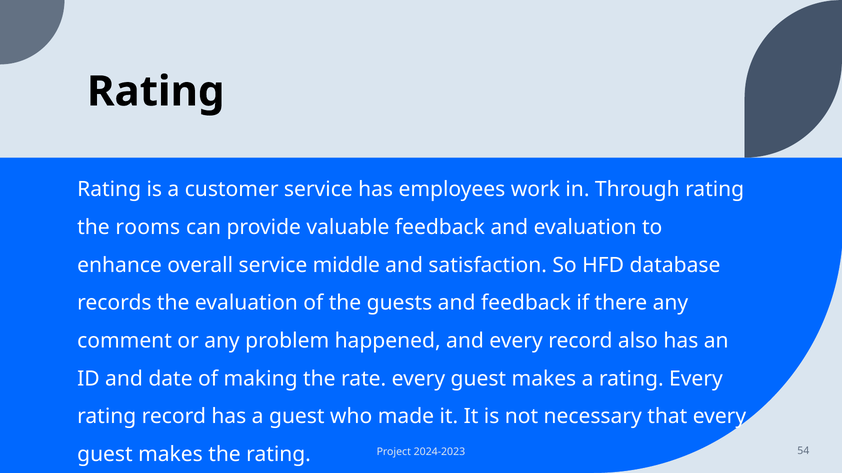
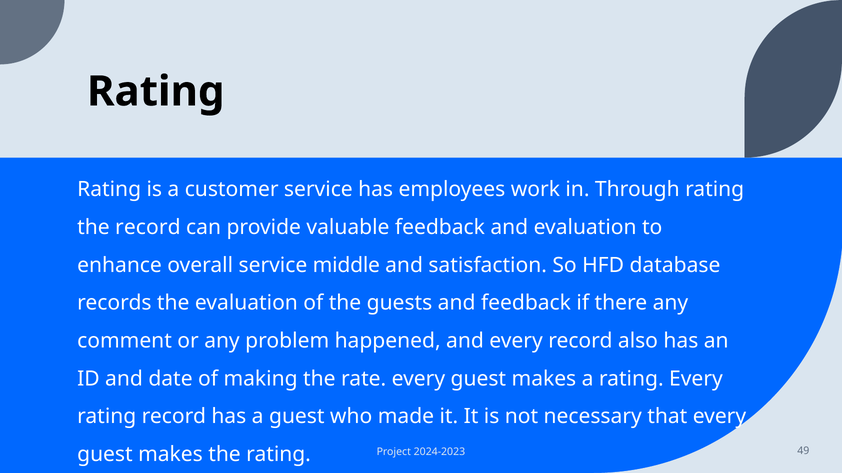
the rooms: rooms -> record
54: 54 -> 49
